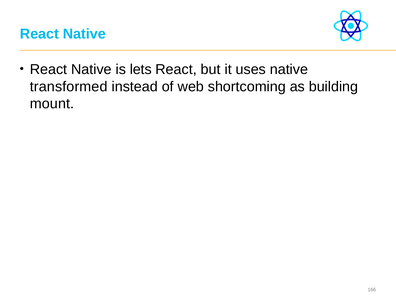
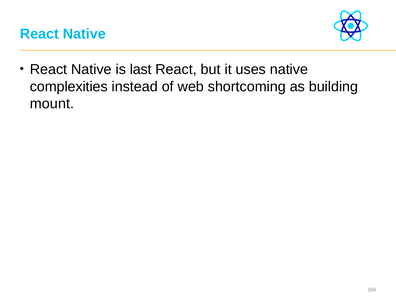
lets: lets -> last
transformed: transformed -> complexities
